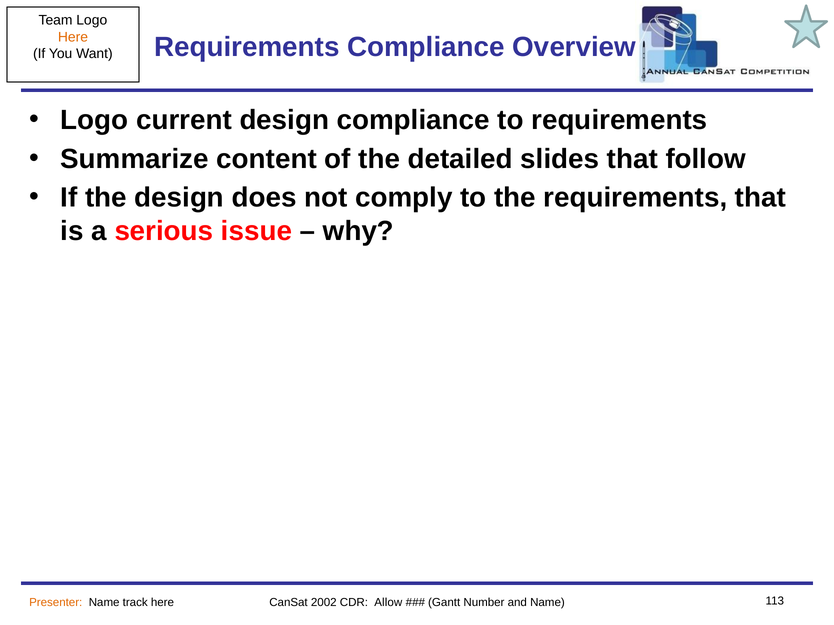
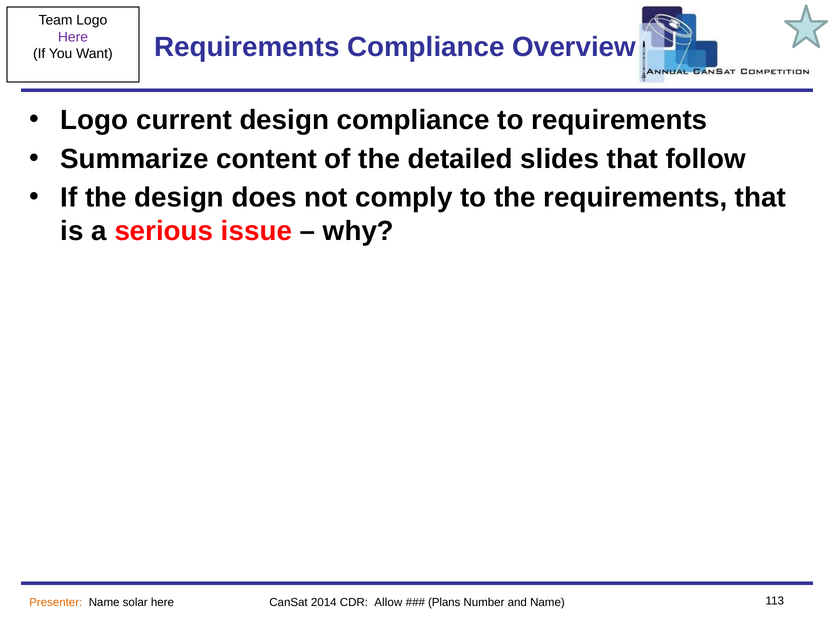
Here at (73, 37) colour: orange -> purple
track: track -> solar
2002: 2002 -> 2014
Gantt: Gantt -> Plans
